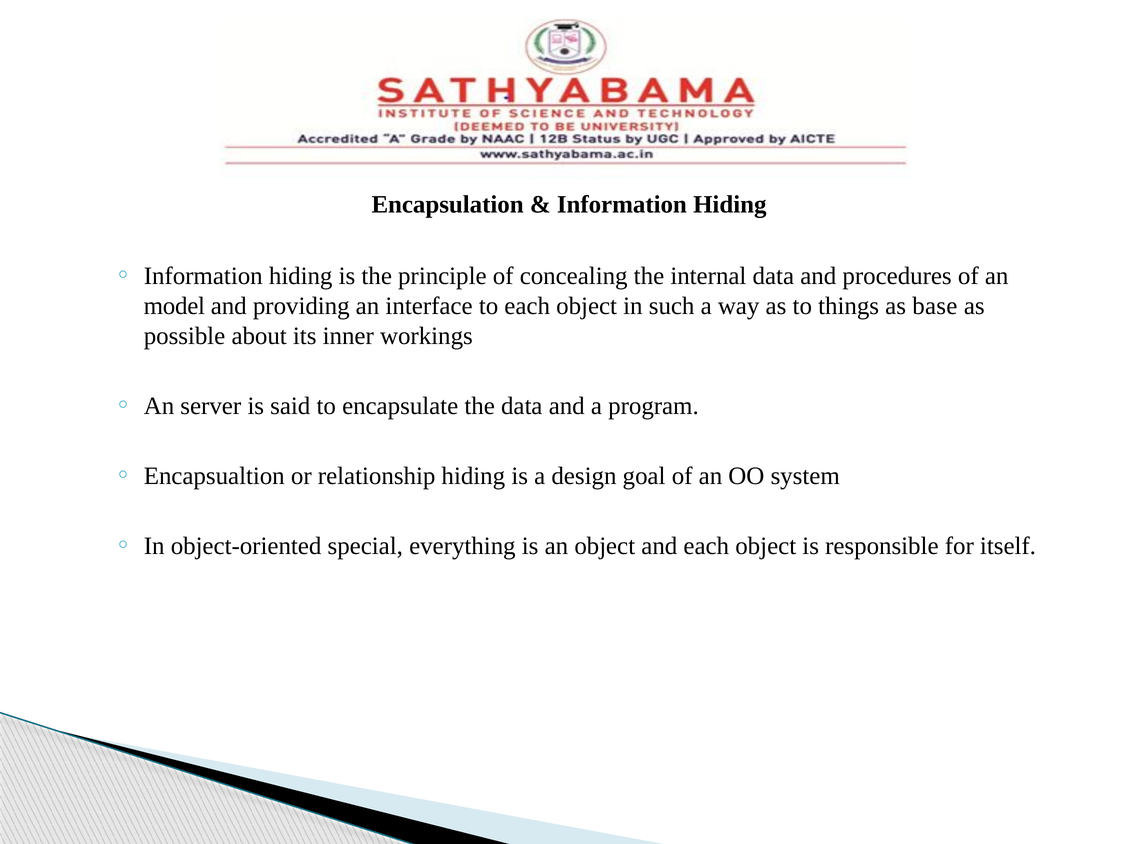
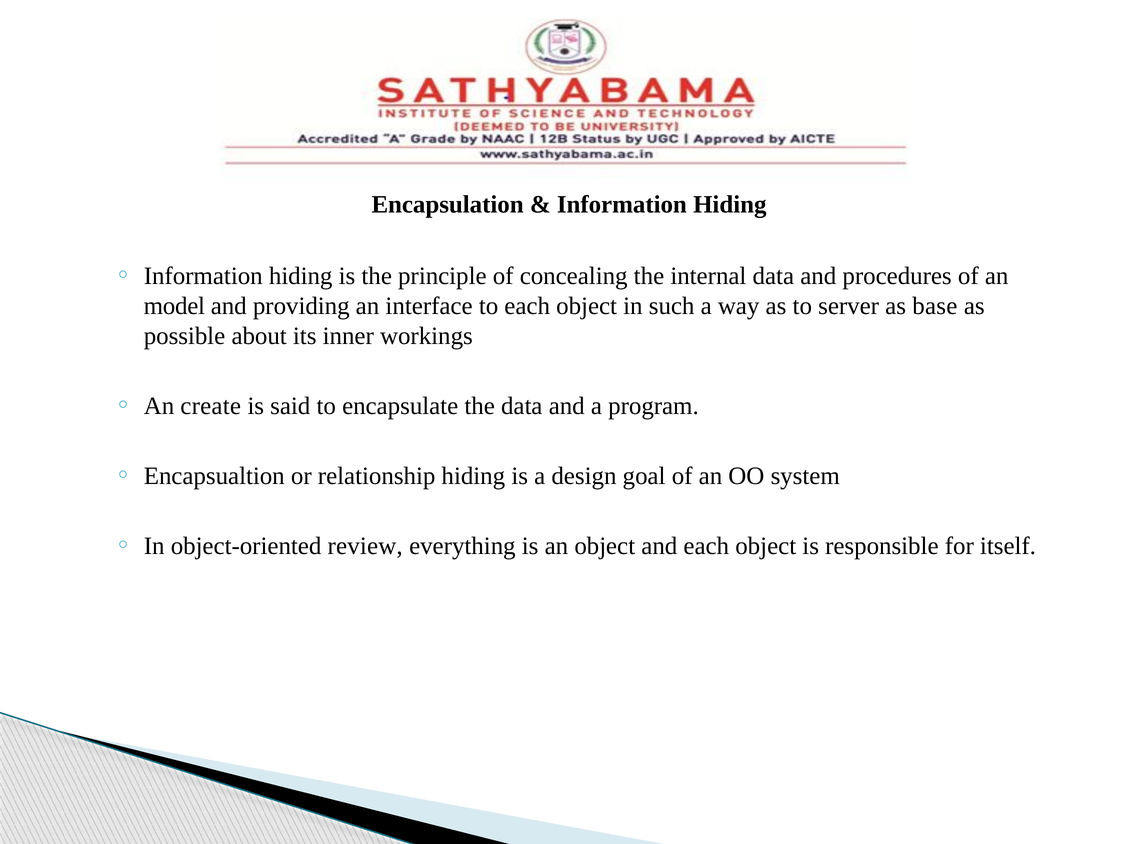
things: things -> server
server: server -> create
special: special -> review
